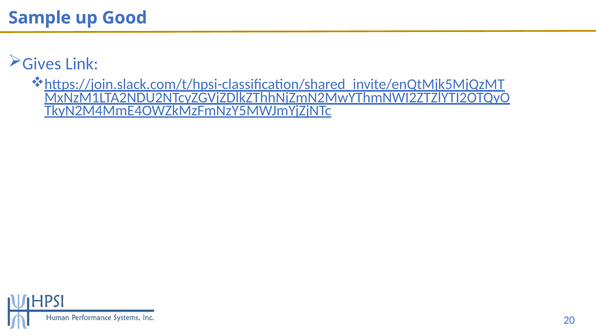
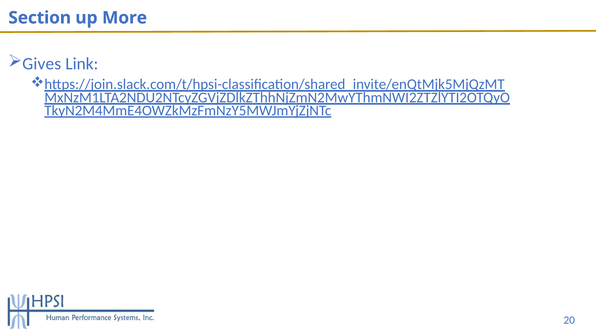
Sample: Sample -> Section
Good: Good -> More
